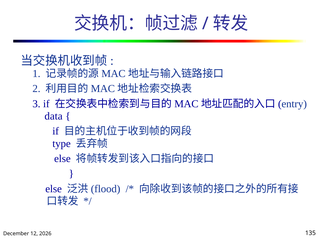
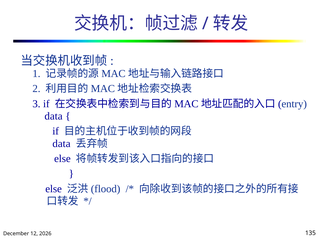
type at (62, 144): type -> data
